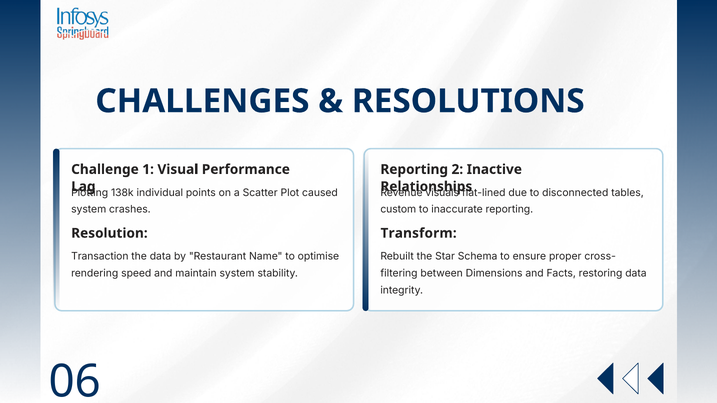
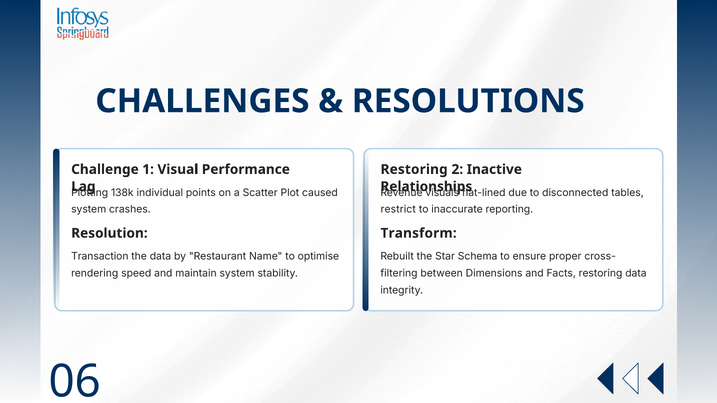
Reporting at (414, 170): Reporting -> Restoring
custom: custom -> restrict
